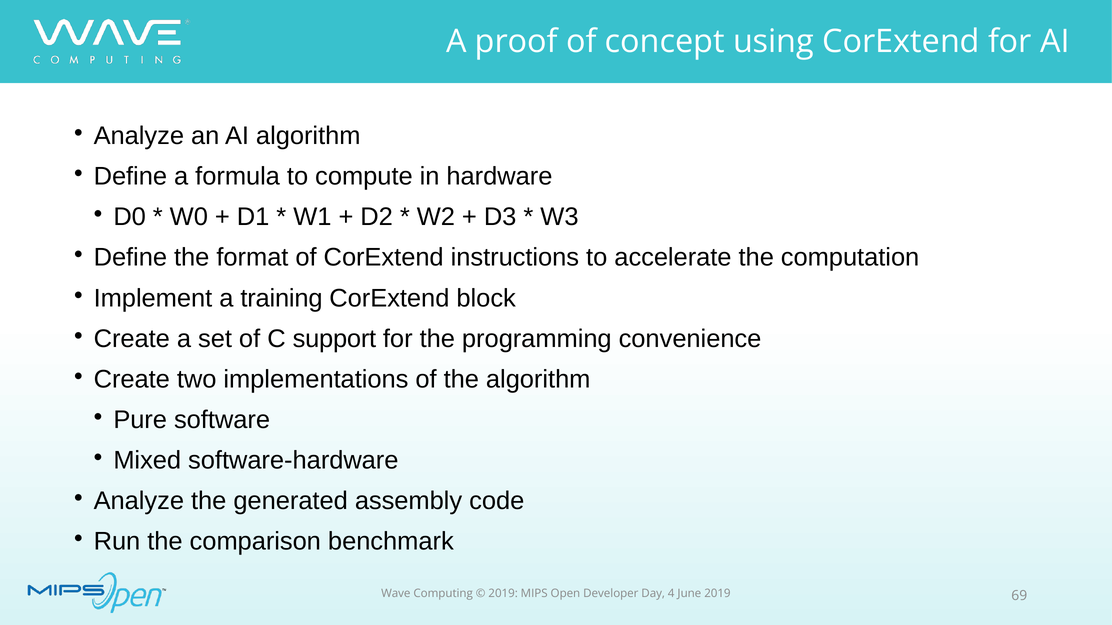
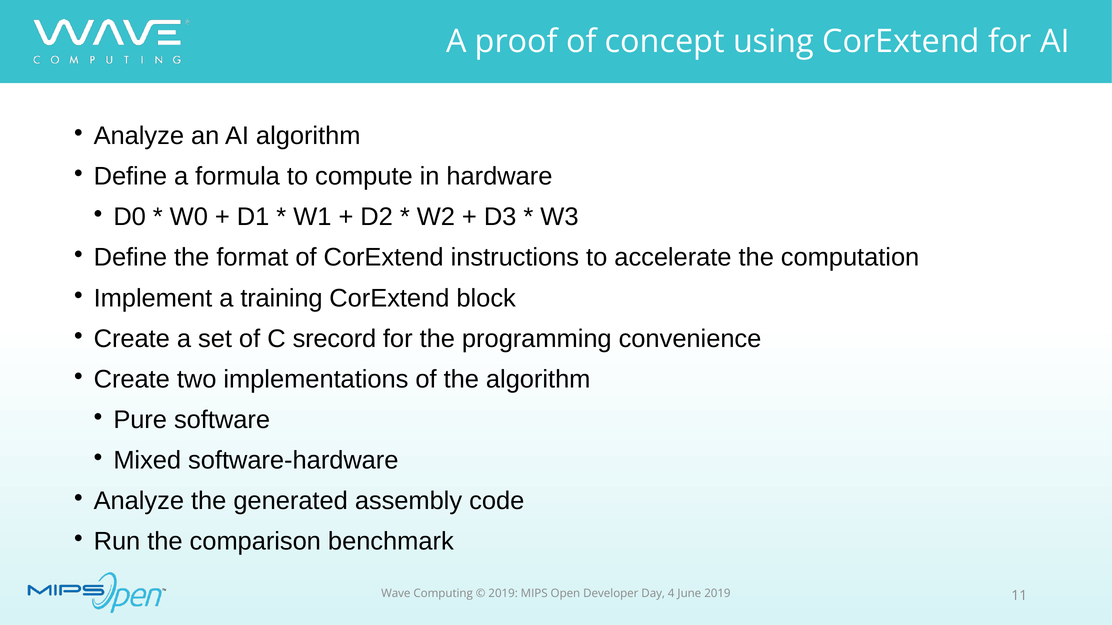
support: support -> srecord
69: 69 -> 11
